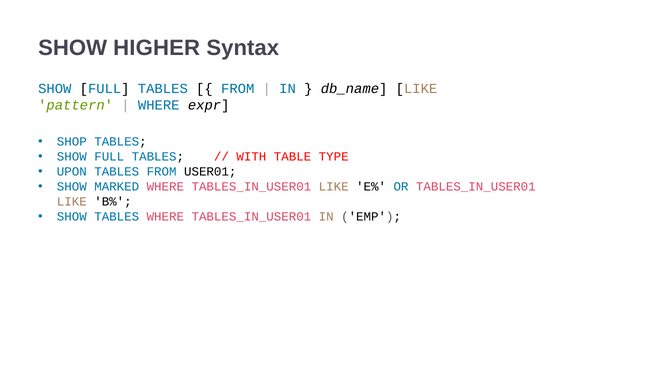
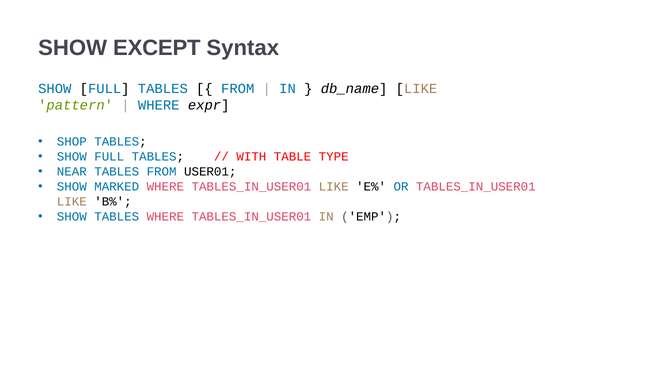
HIGHER: HIGHER -> EXCEPT
UPON: UPON -> NEAR
